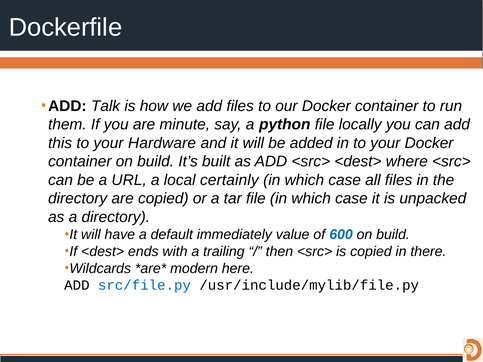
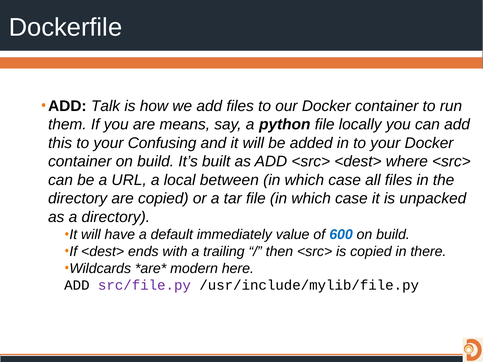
minute: minute -> means
Hardware: Hardware -> Confusing
certainly: certainly -> between
src/file.py colour: blue -> purple
